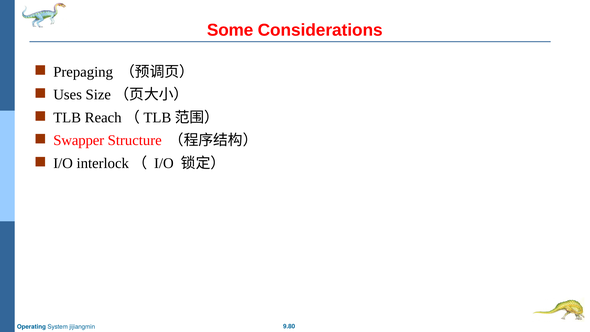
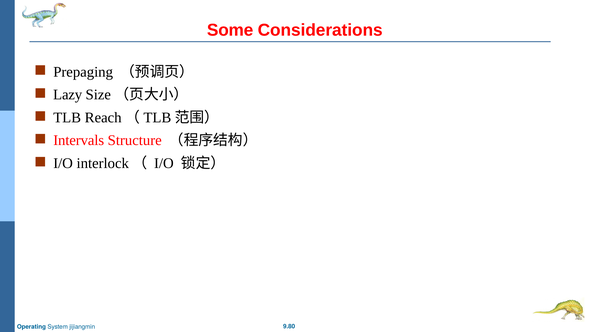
Uses: Uses -> Lazy
Swapper: Swapper -> Intervals
